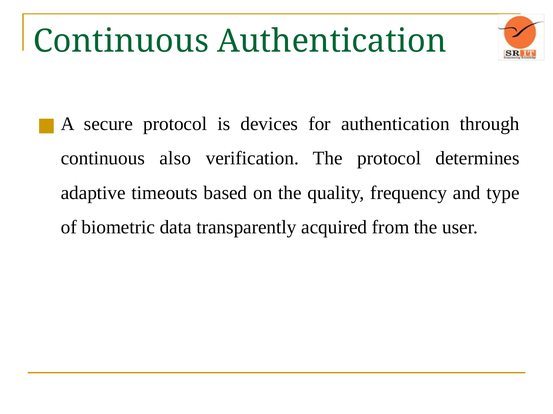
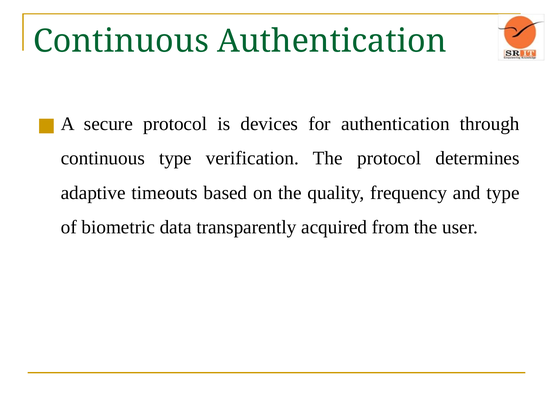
continuous also: also -> type
